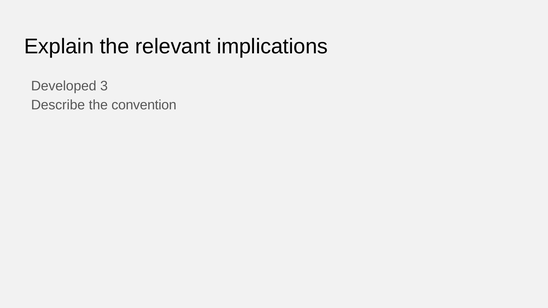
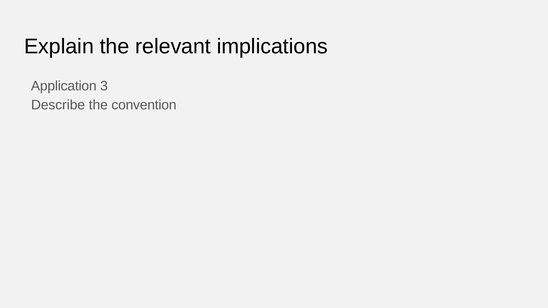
Developed: Developed -> Application
